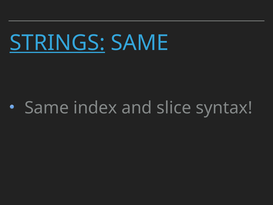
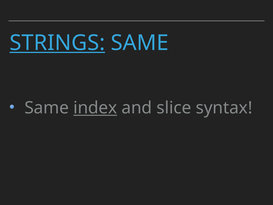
index underline: none -> present
